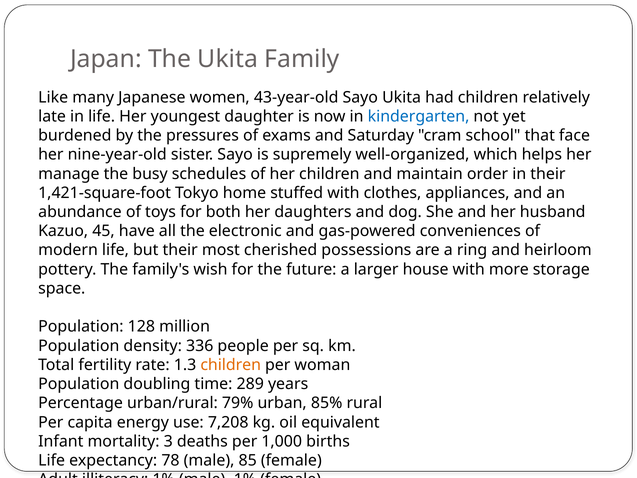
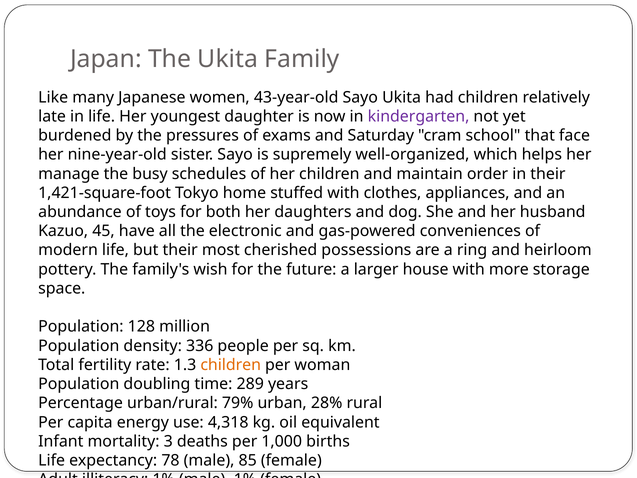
kindergarten colour: blue -> purple
85%: 85% -> 28%
7,208: 7,208 -> 4,318
